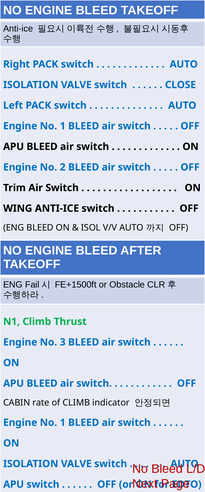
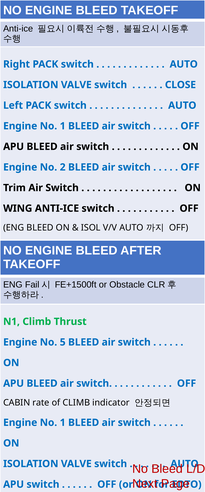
3: 3 -> 5
